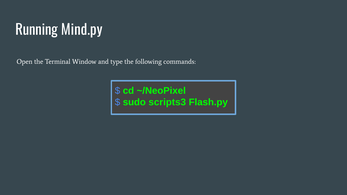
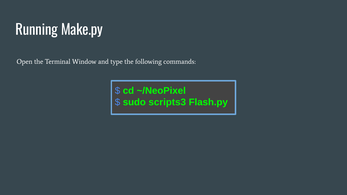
Mind.py: Mind.py -> Make.py
